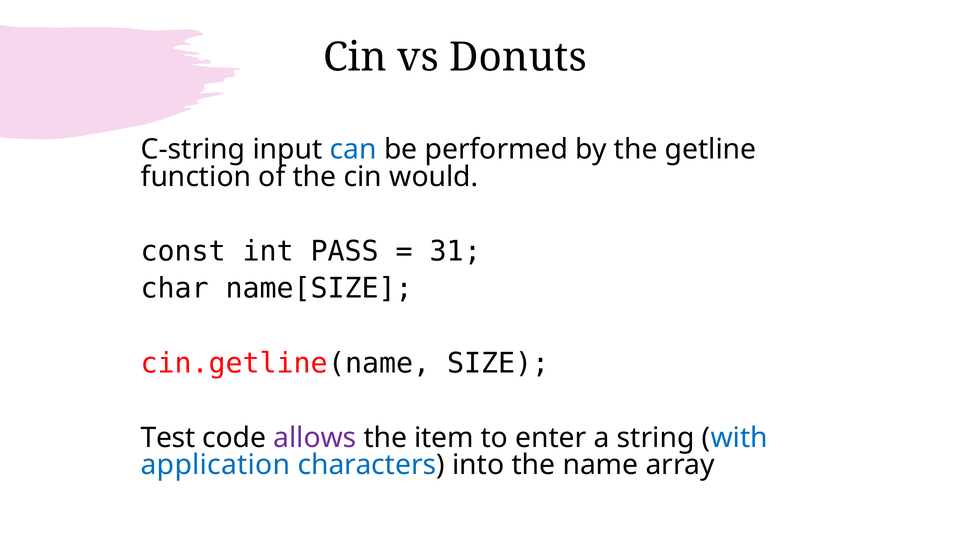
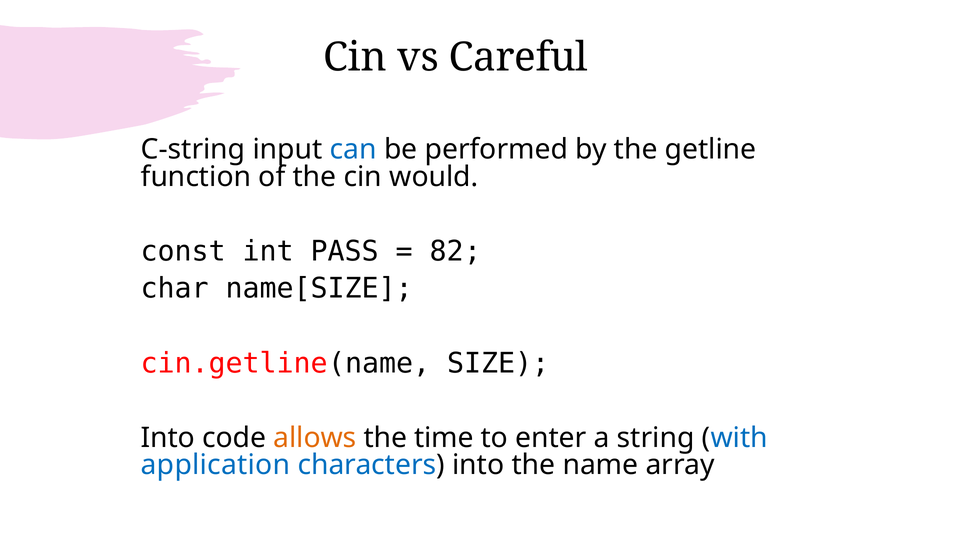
Donuts: Donuts -> Careful
31: 31 -> 82
Test at (168, 438): Test -> Into
allows colour: purple -> orange
item: item -> time
